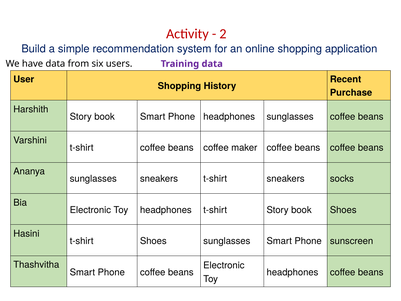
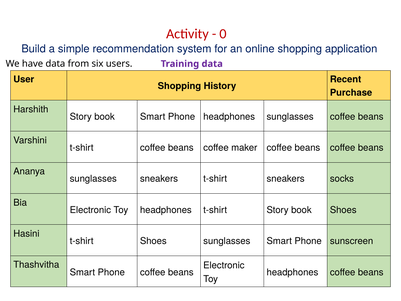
2: 2 -> 0
